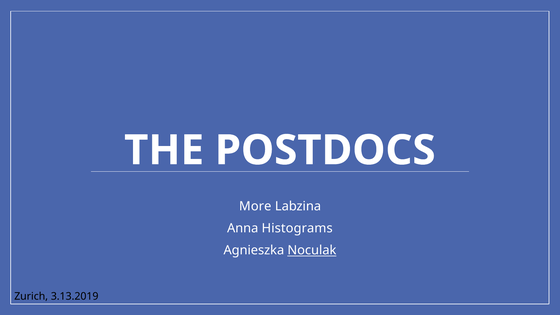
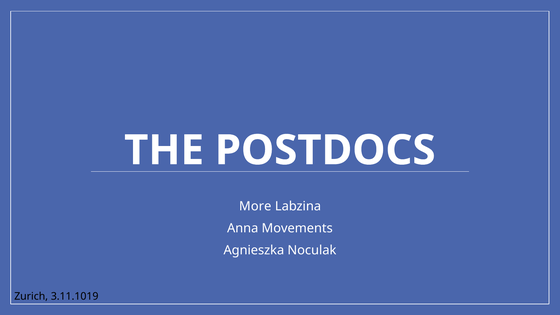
Histograms: Histograms -> Movements
Noculak underline: present -> none
3.13.2019: 3.13.2019 -> 3.11.1019
